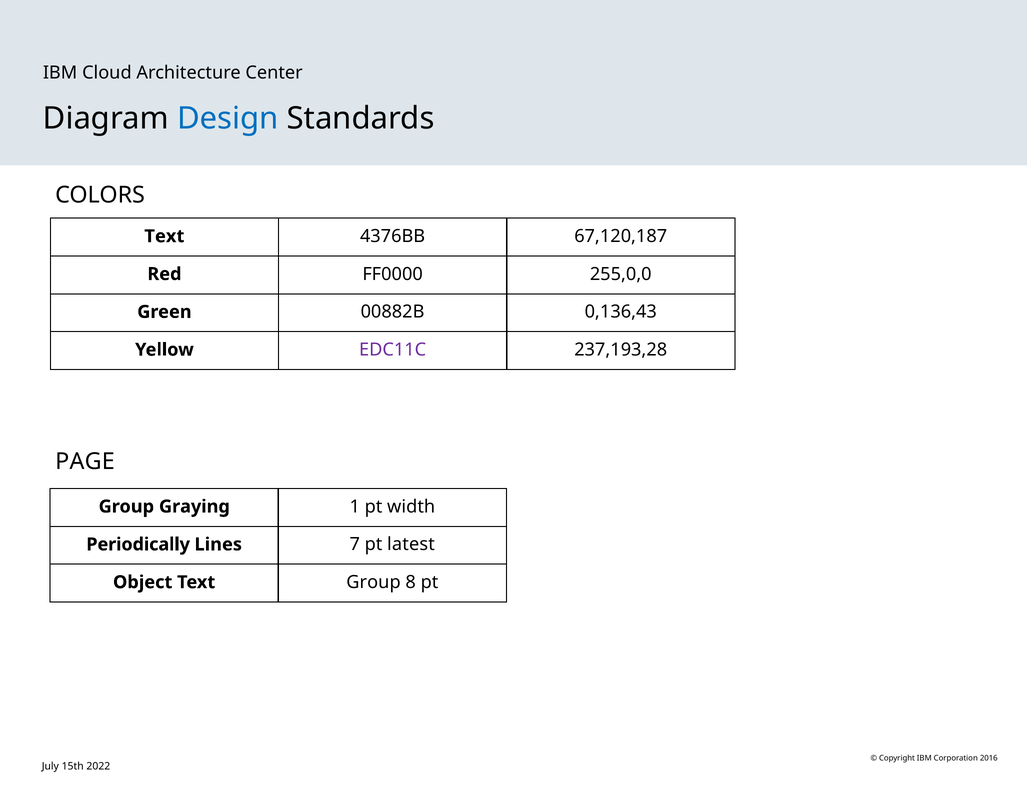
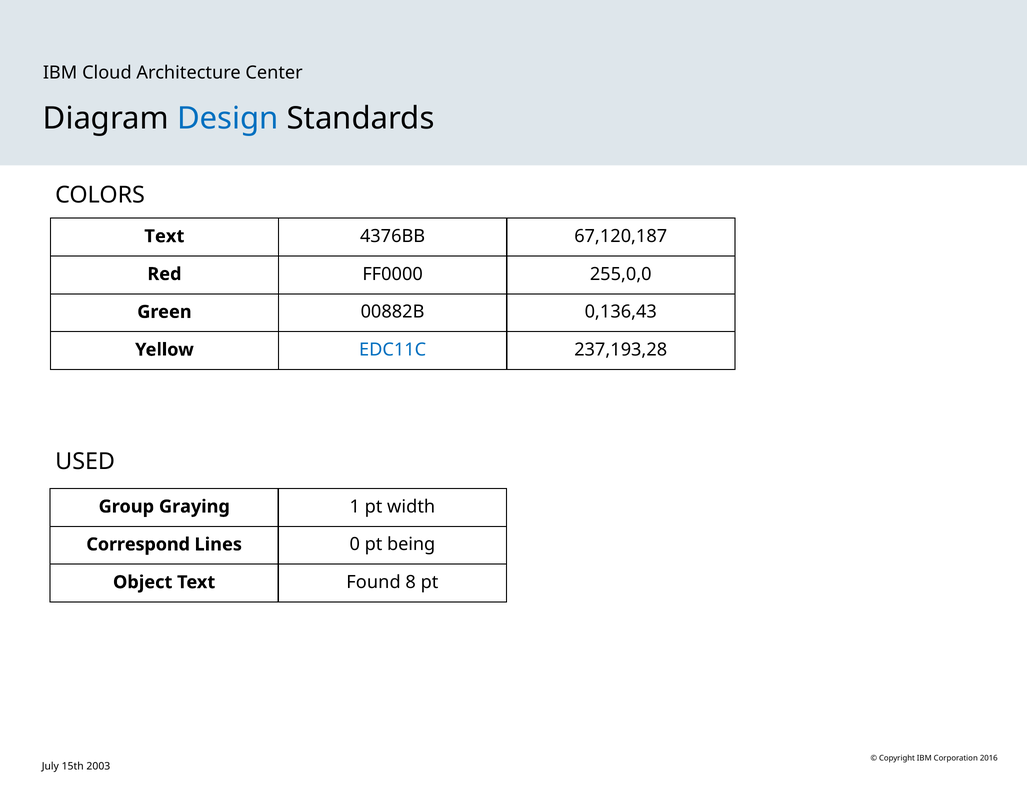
EDC11C colour: purple -> blue
PAGE: PAGE -> USED
Periodically: Periodically -> Correspond
7: 7 -> 0
latest: latest -> being
Text Group: Group -> Found
2022: 2022 -> 2003
